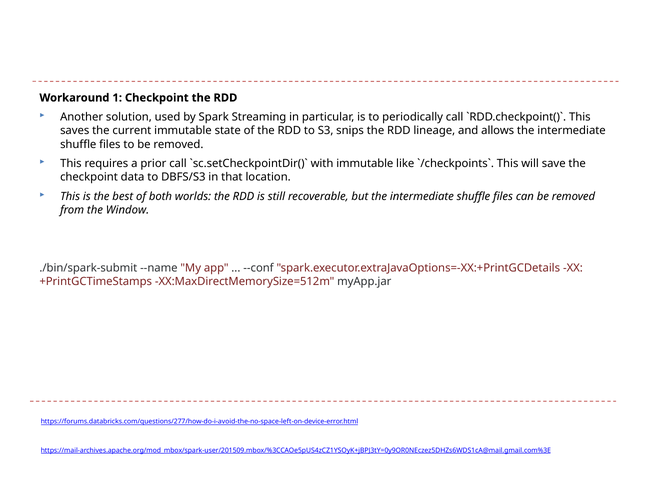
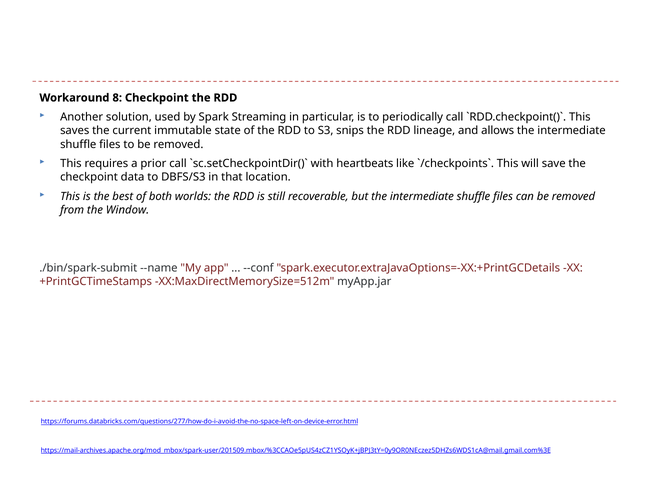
1: 1 -> 8
with immutable: immutable -> heartbeats
